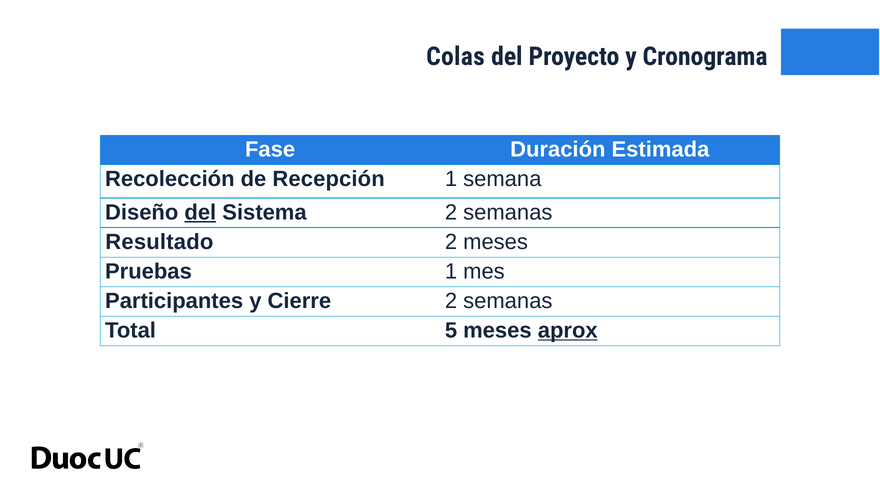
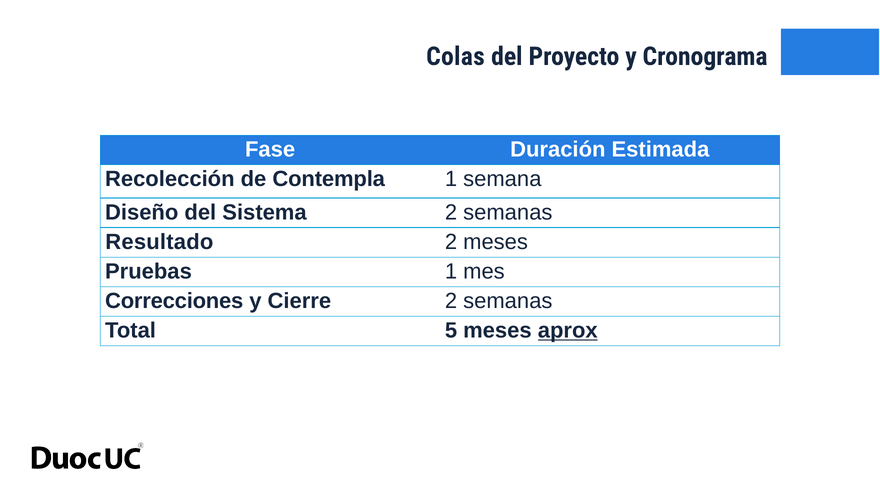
Recepción: Recepción -> Contempla
del at (200, 212) underline: present -> none
Participantes: Participantes -> Correcciones
